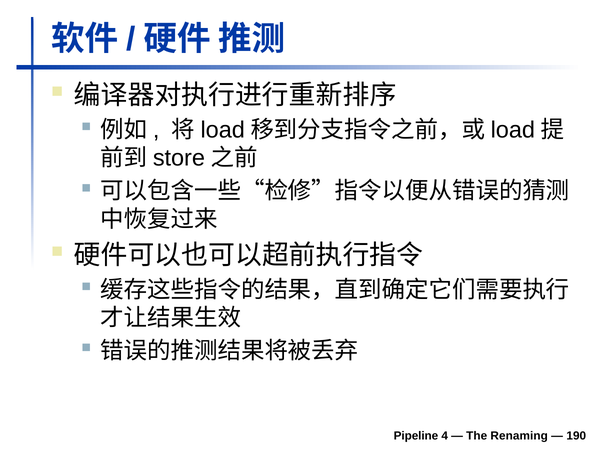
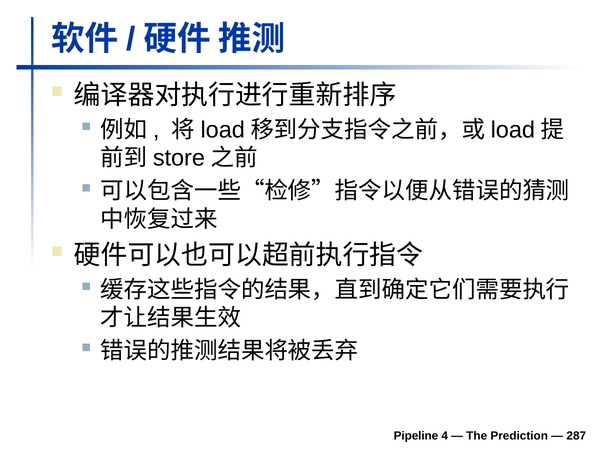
Renaming: Renaming -> Prediction
190: 190 -> 287
